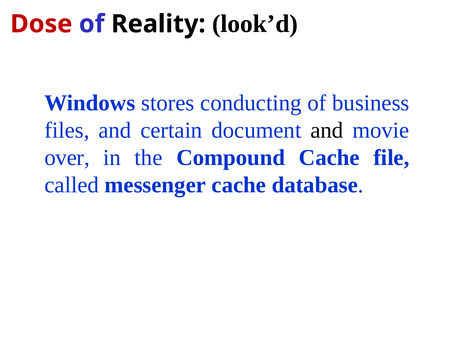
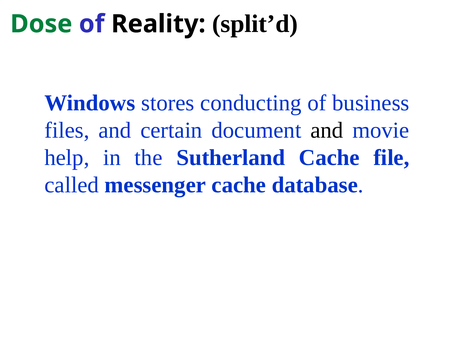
Dose colour: red -> green
look’d: look’d -> split’d
over: over -> help
Compound: Compound -> Sutherland
